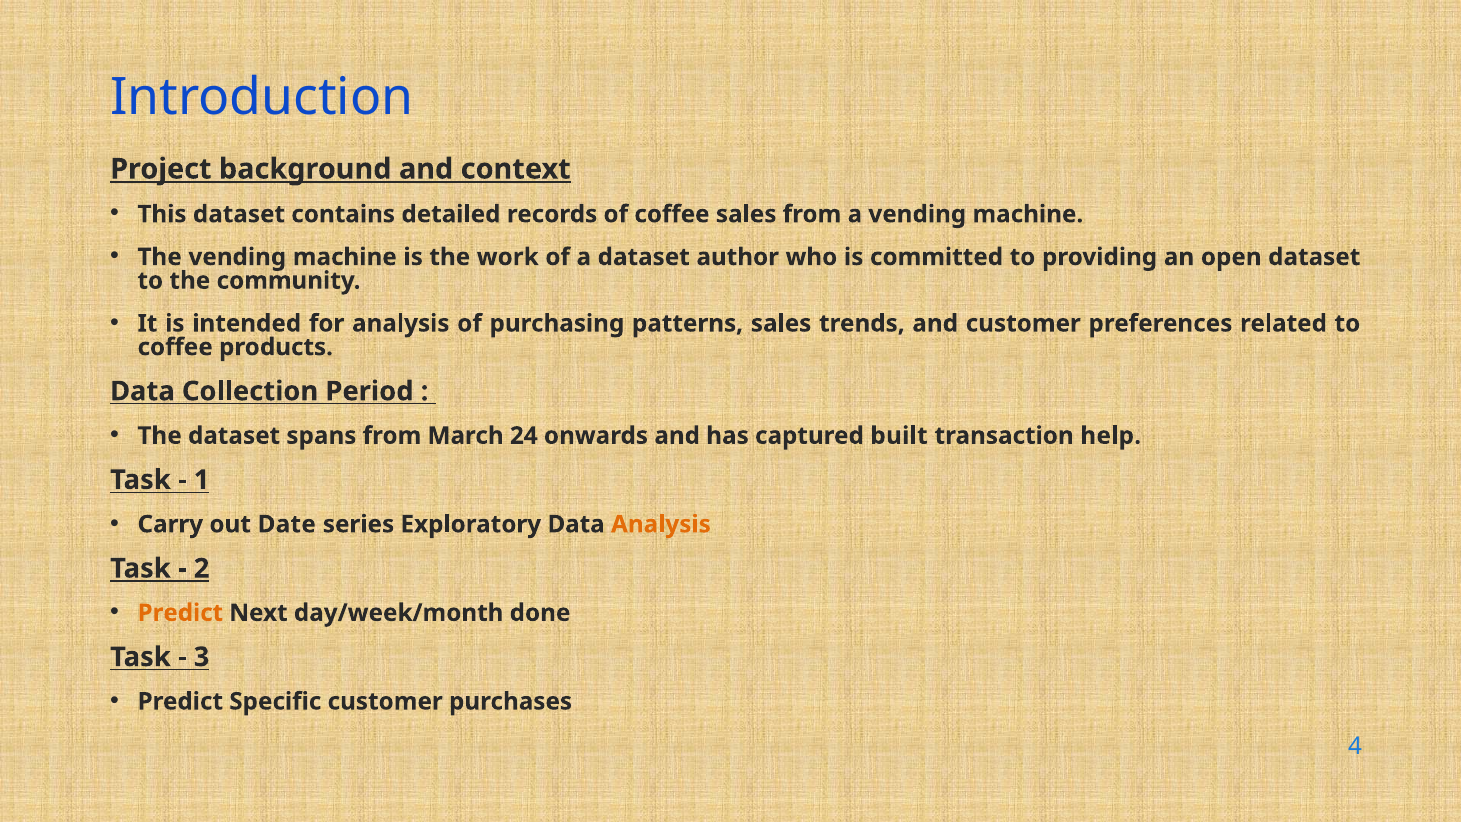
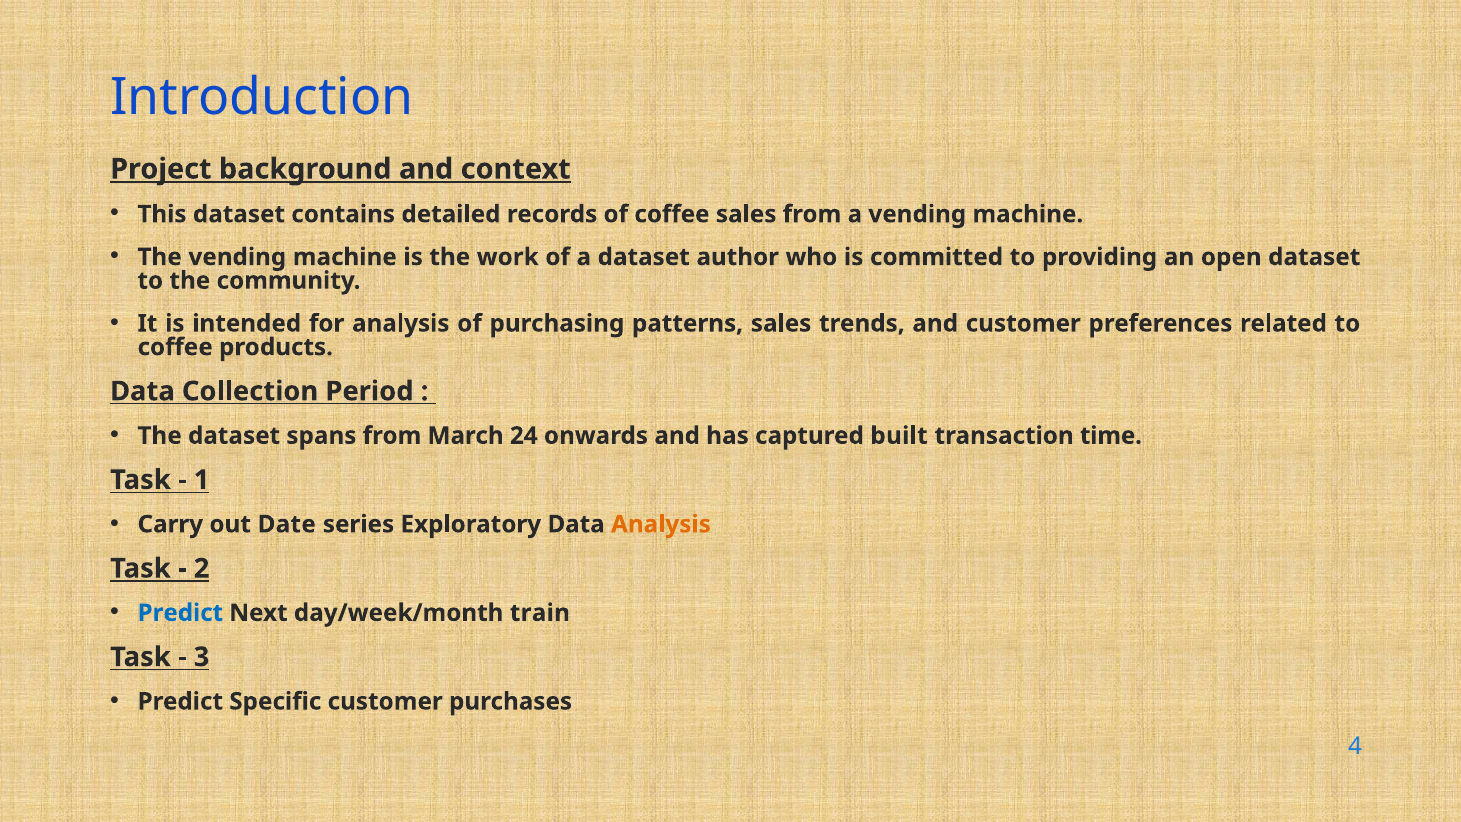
help: help -> time
Predict at (180, 613) colour: orange -> blue
done: done -> train
